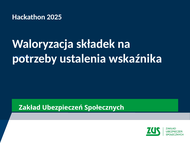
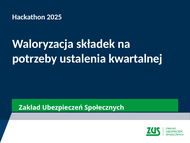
wskaźnika: wskaźnika -> kwartalnej
